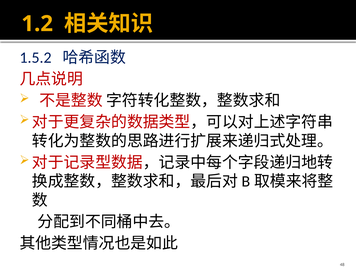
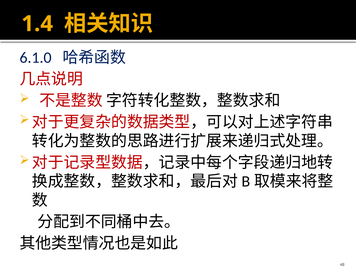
1.2: 1.2 -> 1.4
1.5.2: 1.5.2 -> 6.1.0
